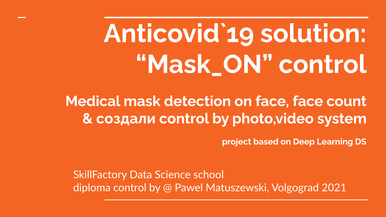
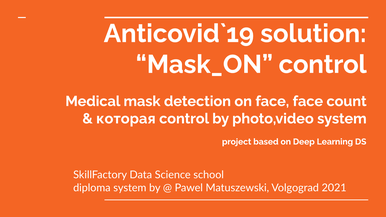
создали: создали -> которая
diploma control: control -> system
